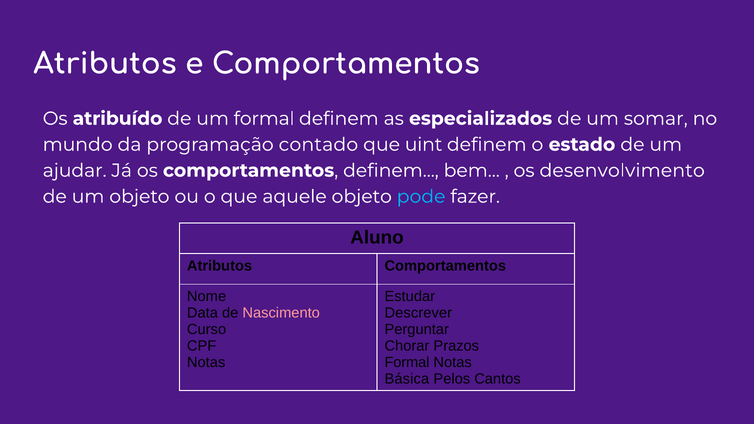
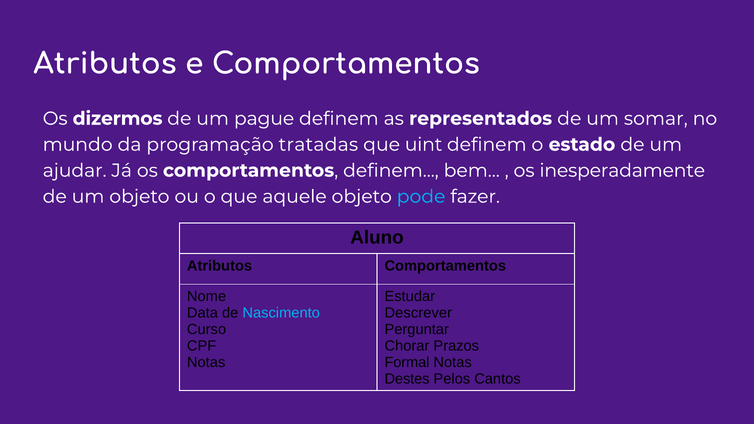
atribuído: atribuído -> dizermos
um formal: formal -> pague
especializados: especializados -> representados
contado: contado -> tratadas
desenvolvimento: desenvolvimento -> inesperadamente
Nascimento colour: pink -> light blue
Básica: Básica -> Destes
